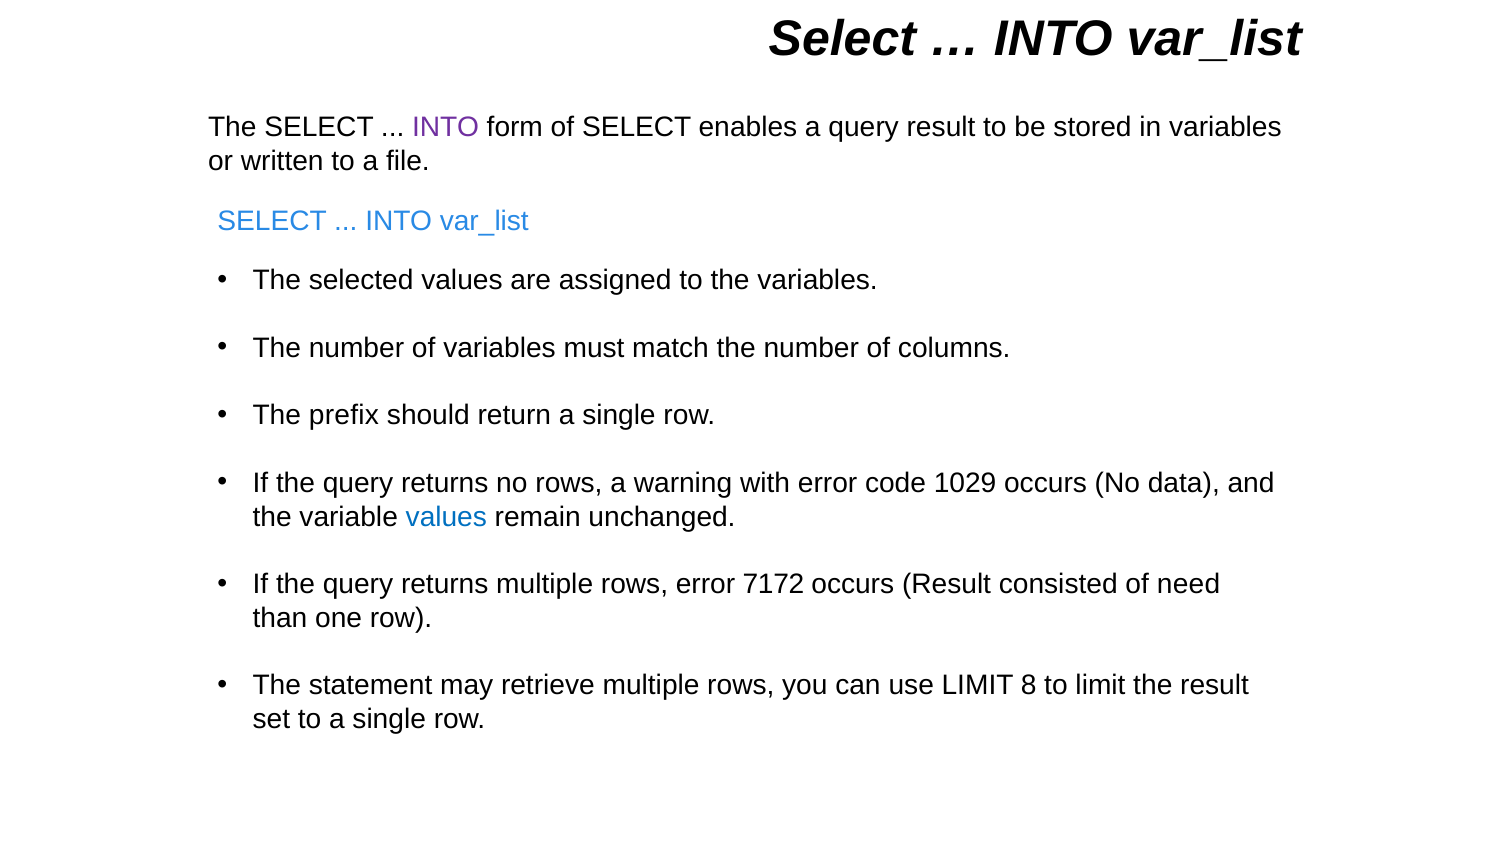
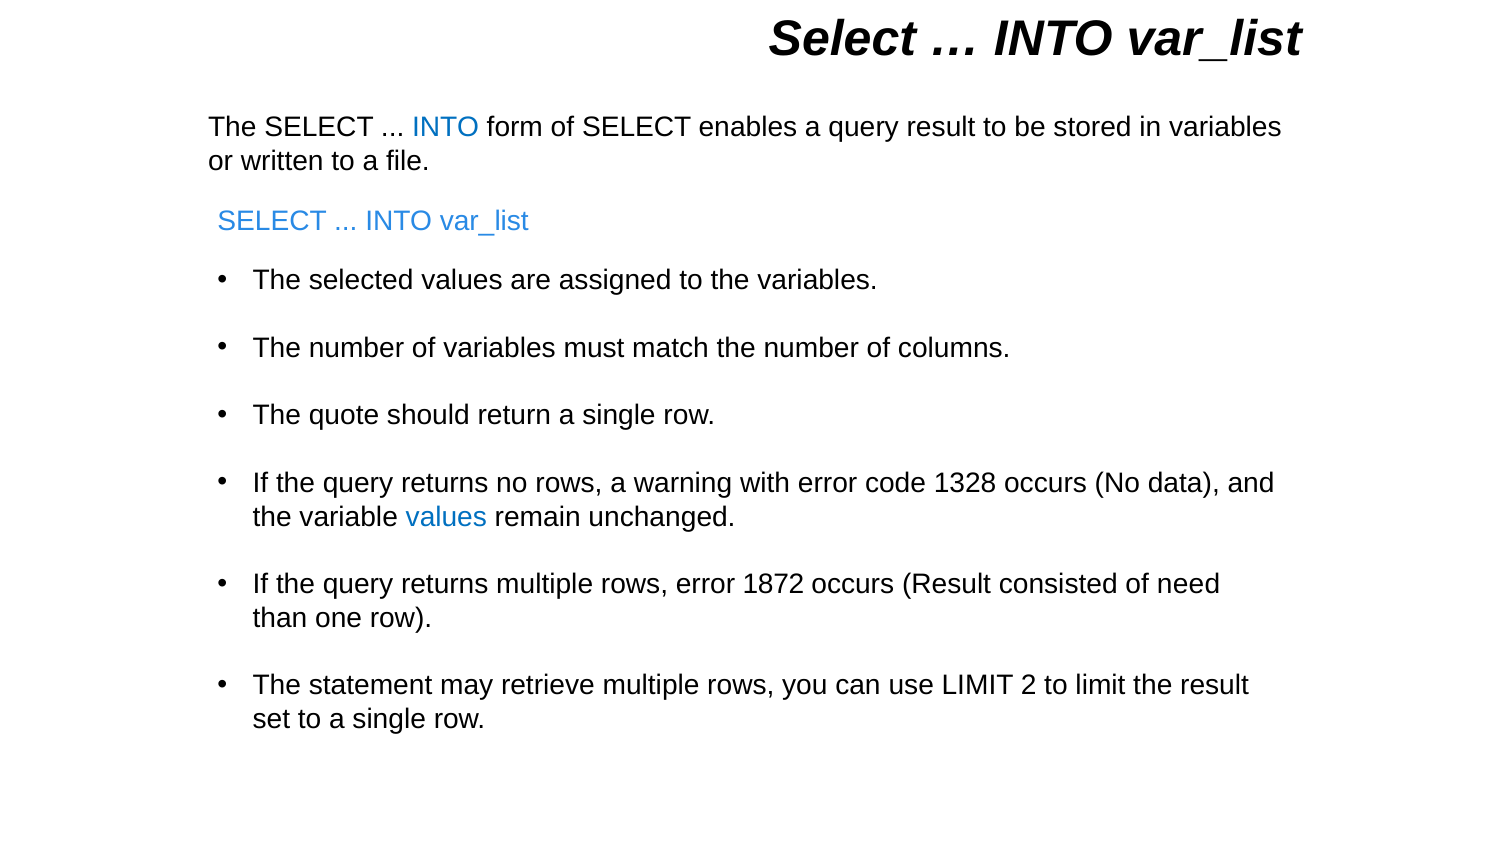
INTO at (446, 128) colour: purple -> blue
prefix: prefix -> quote
1029: 1029 -> 1328
7172: 7172 -> 1872
8: 8 -> 2
